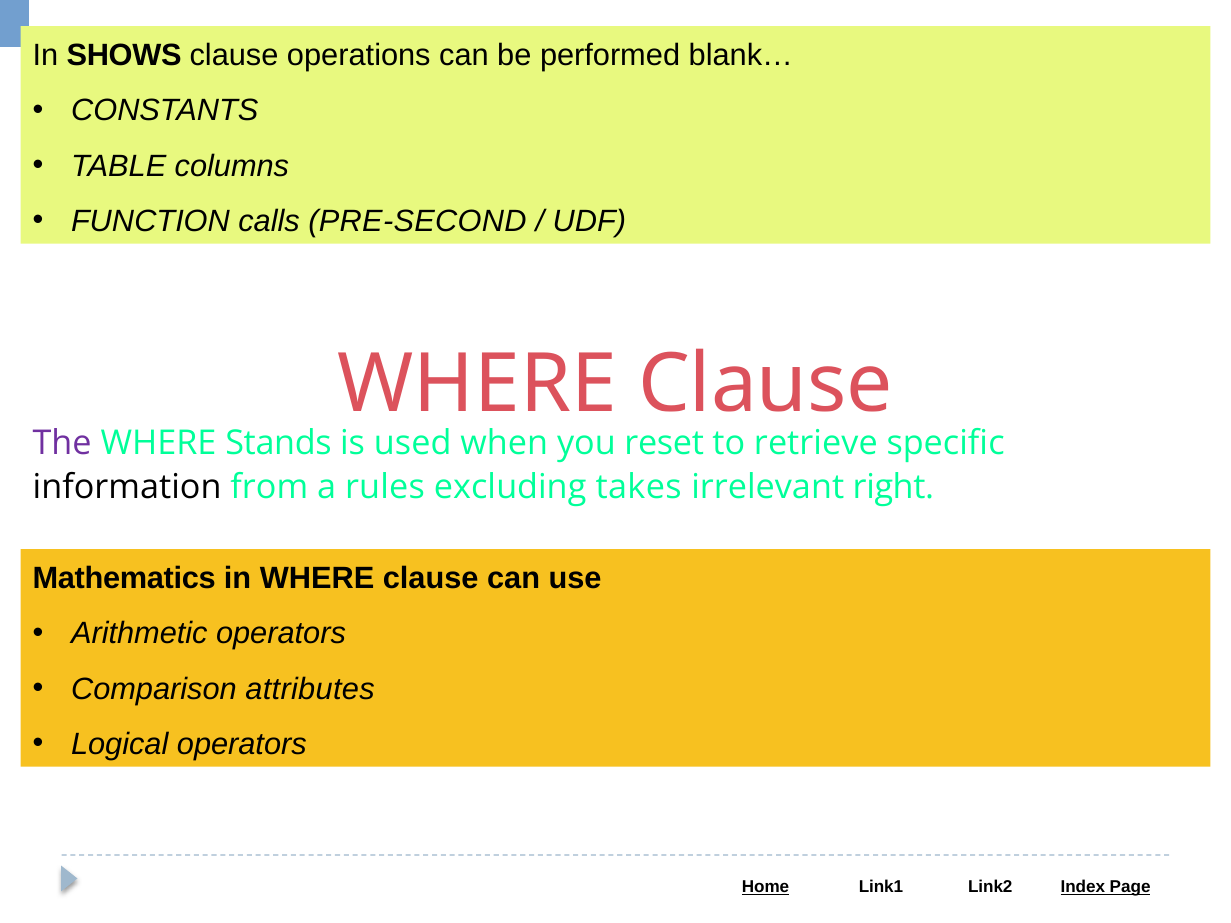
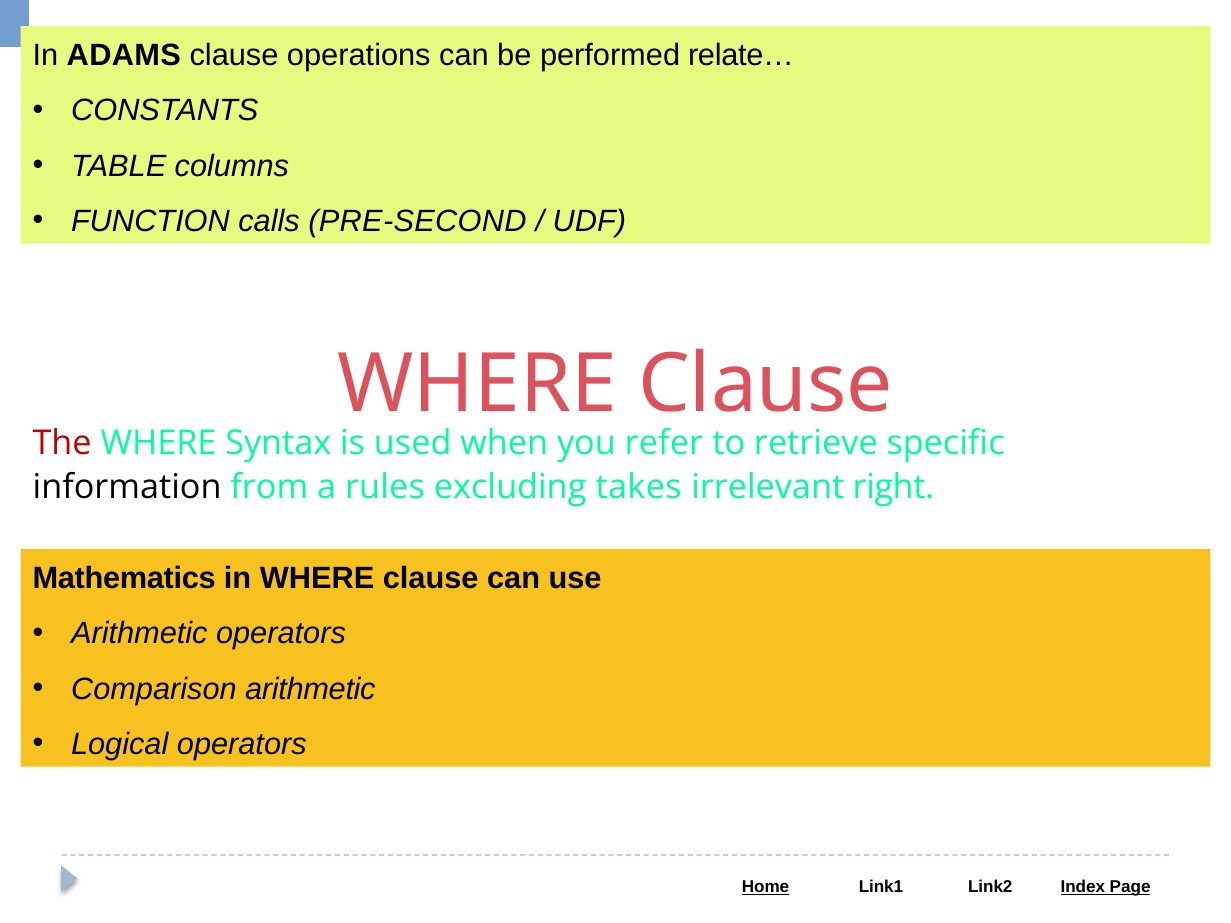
SHOWS: SHOWS -> ADAMS
blank…: blank… -> relate…
The colour: purple -> red
Stands: Stands -> Syntax
reset: reset -> refer
Comparison attributes: attributes -> arithmetic
